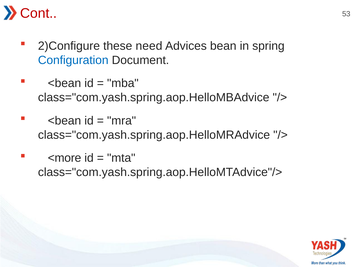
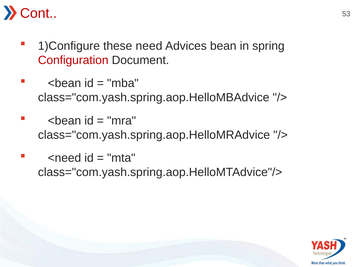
2)Configure: 2)Configure -> 1)Configure
Configuration colour: blue -> red
<more: <more -> <need
